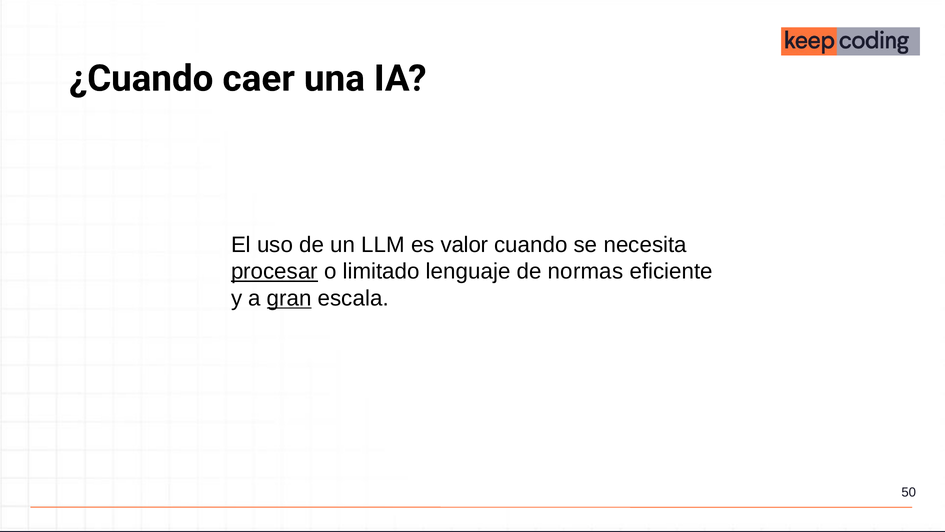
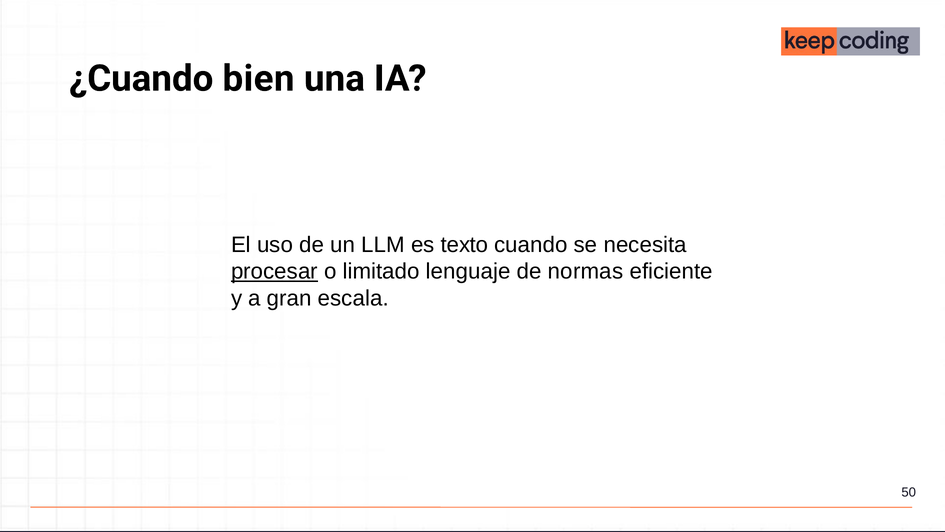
caer: caer -> bien
valor: valor -> texto
gran underline: present -> none
